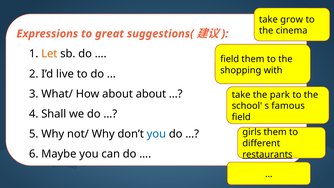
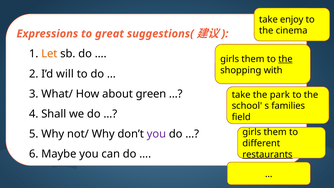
grow: grow -> enjoy
field at (230, 59): field -> girls
the at (285, 59) underline: none -> present
live: live -> will
about about: about -> green
famous: famous -> families
you at (156, 134) colour: blue -> purple
